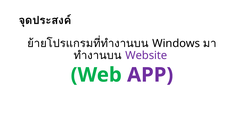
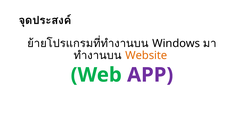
Website colour: purple -> orange
